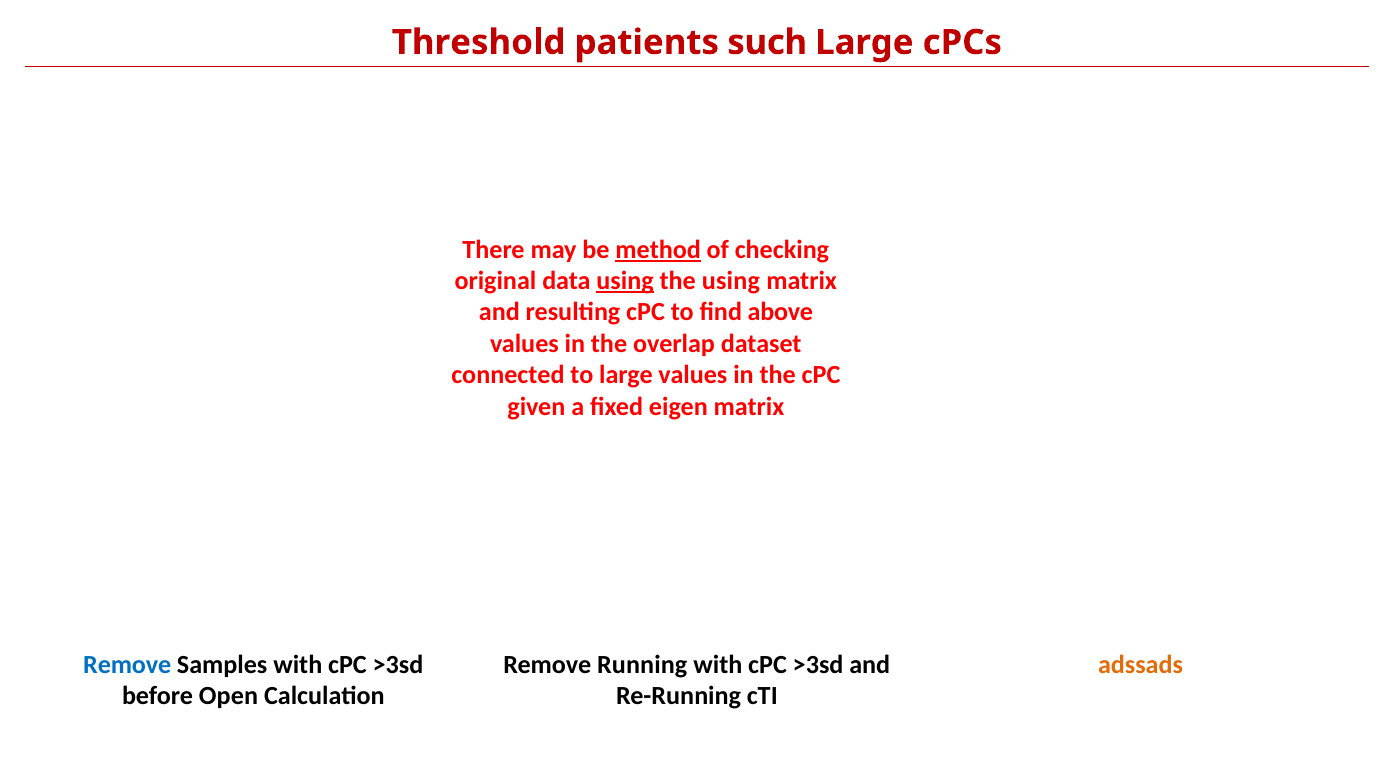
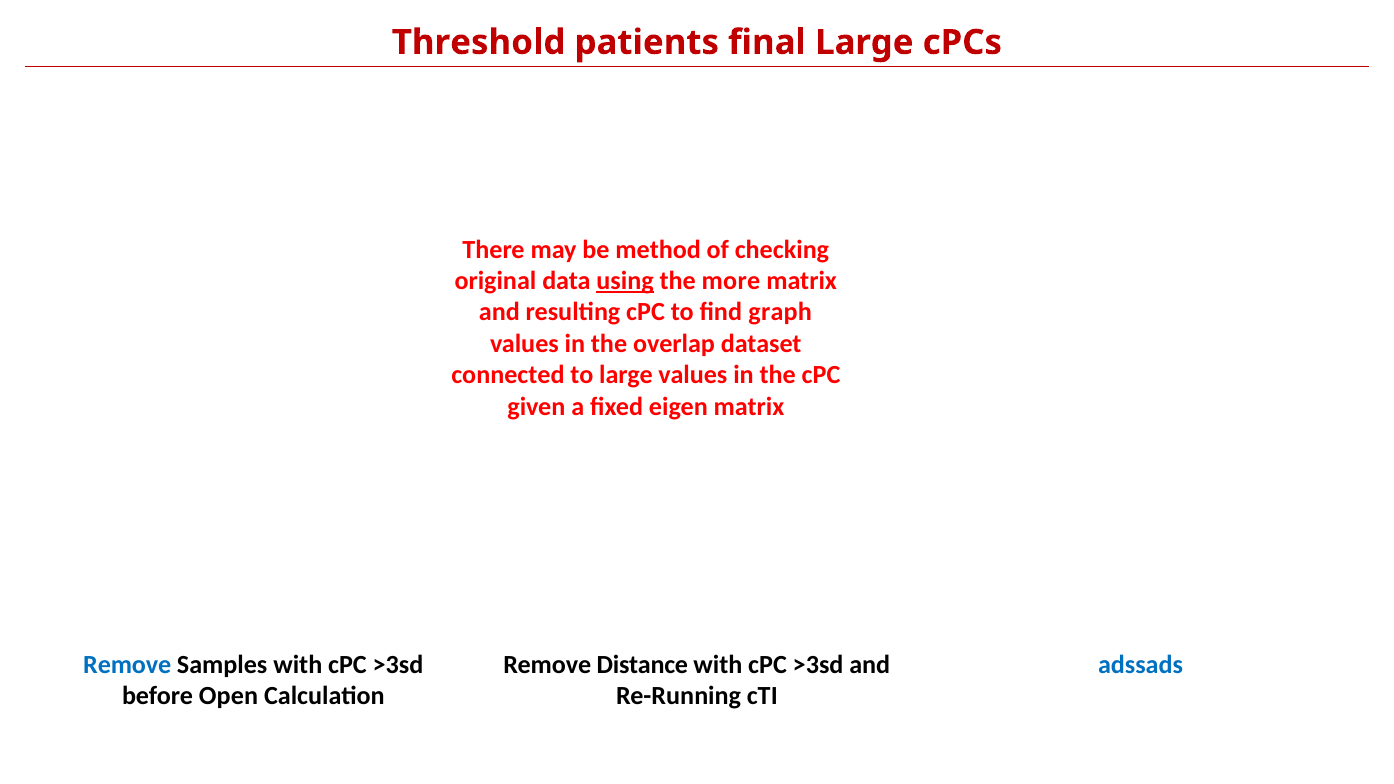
such: such -> final
method underline: present -> none
the using: using -> more
above: above -> graph
Running: Running -> Distance
adssads colour: orange -> blue
